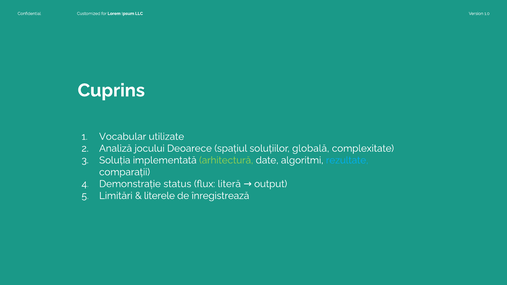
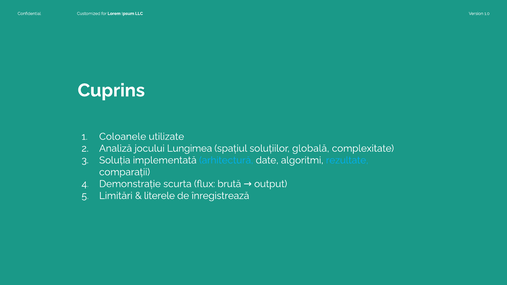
Vocabular: Vocabular -> Coloanele
Deoarece: Deoarece -> Lungimea
arhitectură colour: light green -> light blue
status: status -> scurta
literă: literă -> brută
